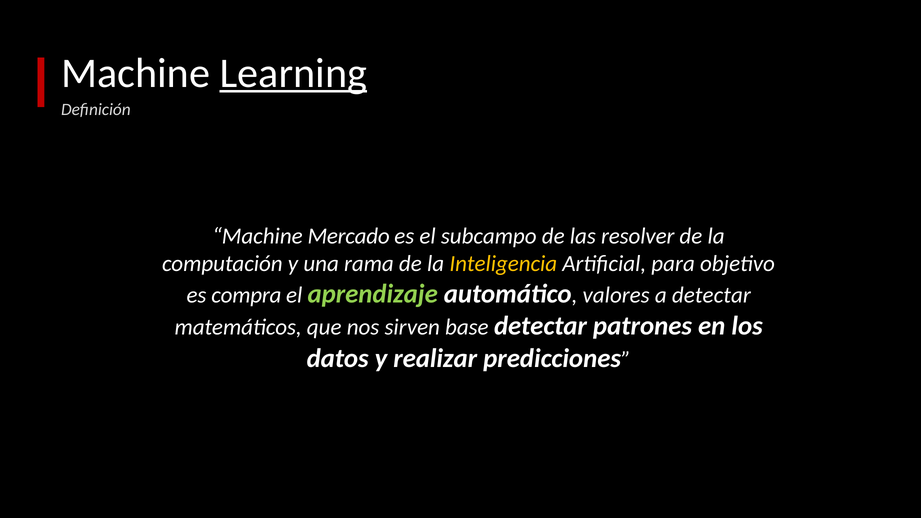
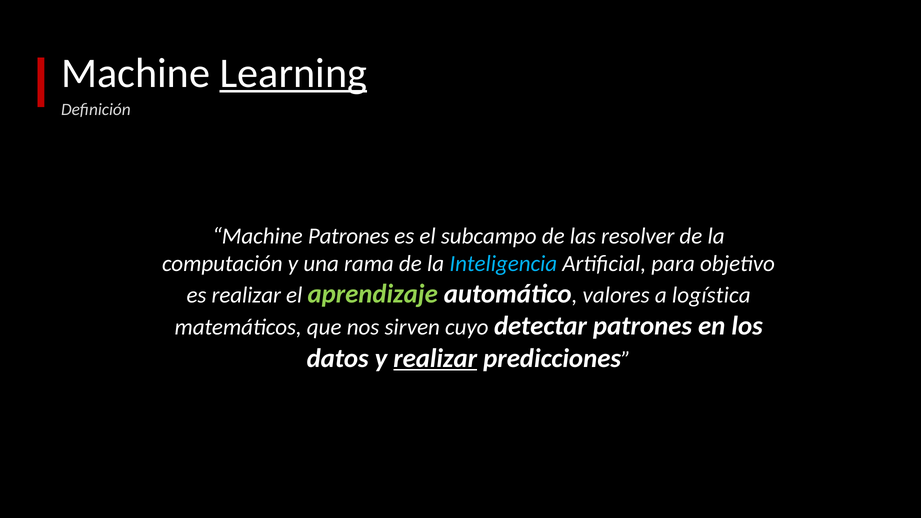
Machine Mercado: Mercado -> Patrones
Inteligencia colour: yellow -> light blue
es compra: compra -> realizar
a detectar: detectar -> logística
base: base -> cuyo
realizar at (435, 358) underline: none -> present
